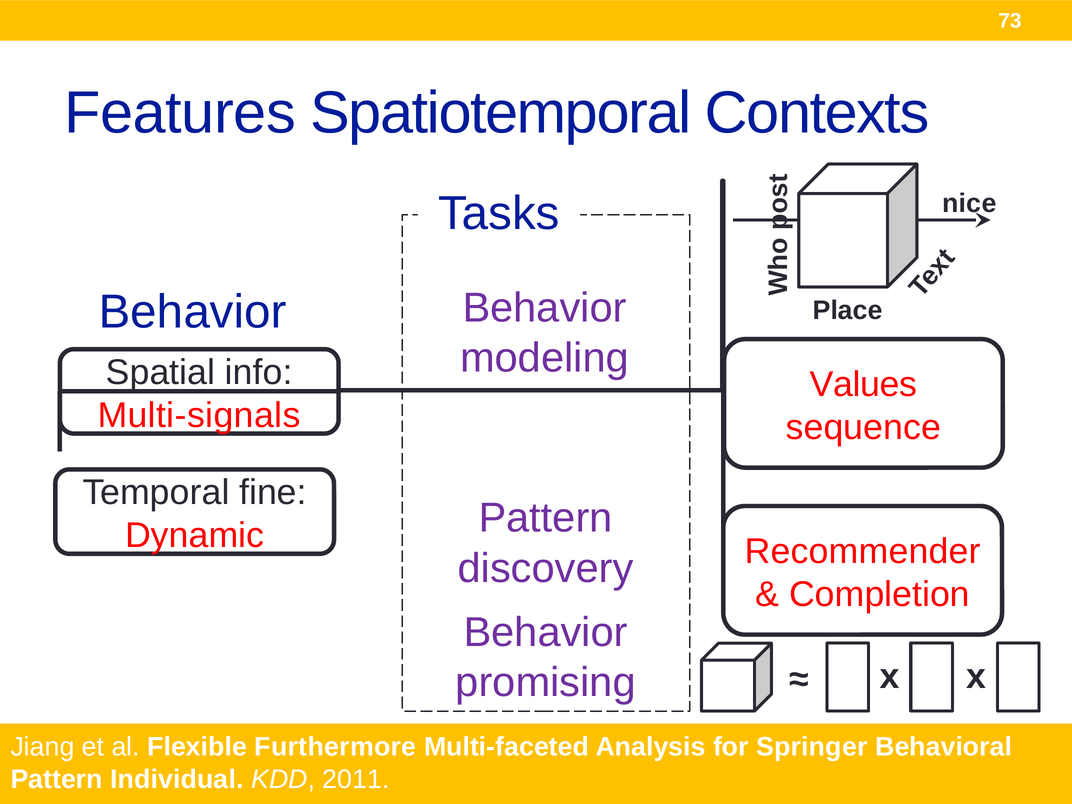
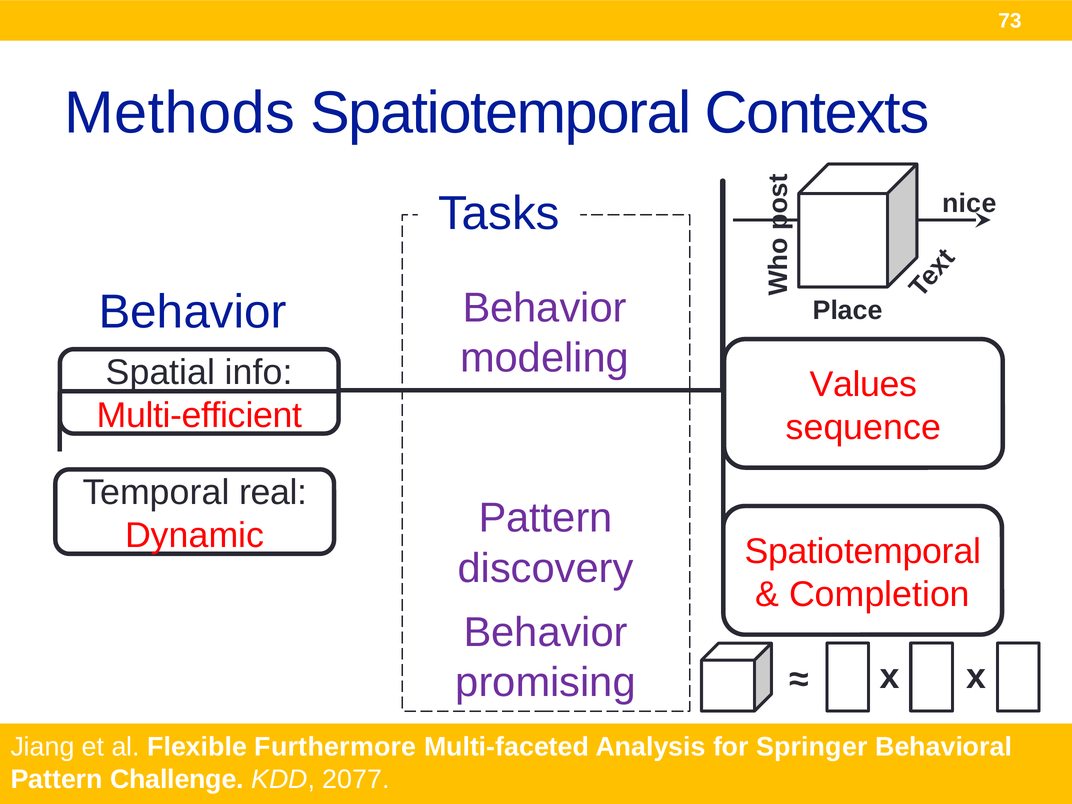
Features: Features -> Methods
Multi-signals: Multi-signals -> Multi-efficient
fine: fine -> real
Recommender at (863, 551): Recommender -> Spatiotemporal
Individual: Individual -> Challenge
2011: 2011 -> 2077
